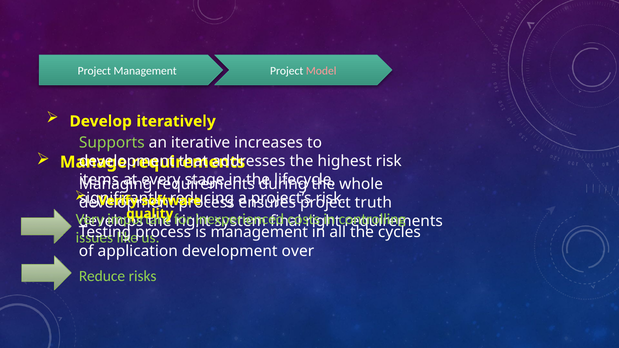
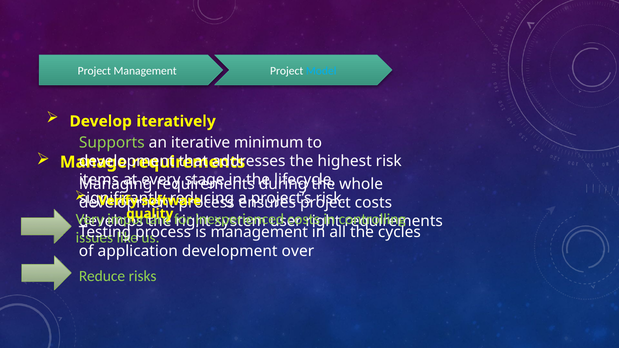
Model colour: pink -> light blue
increases: increases -> minimum
truth at (373, 203): truth -> costs
final: final -> user
